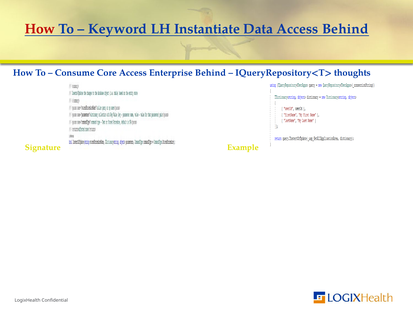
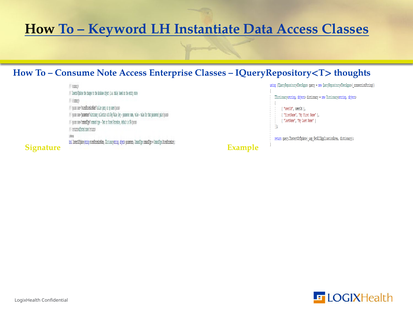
How at (40, 29) colour: red -> black
Access Behind: Behind -> Classes
Core: Core -> Note
Enterprise Behind: Behind -> Classes
